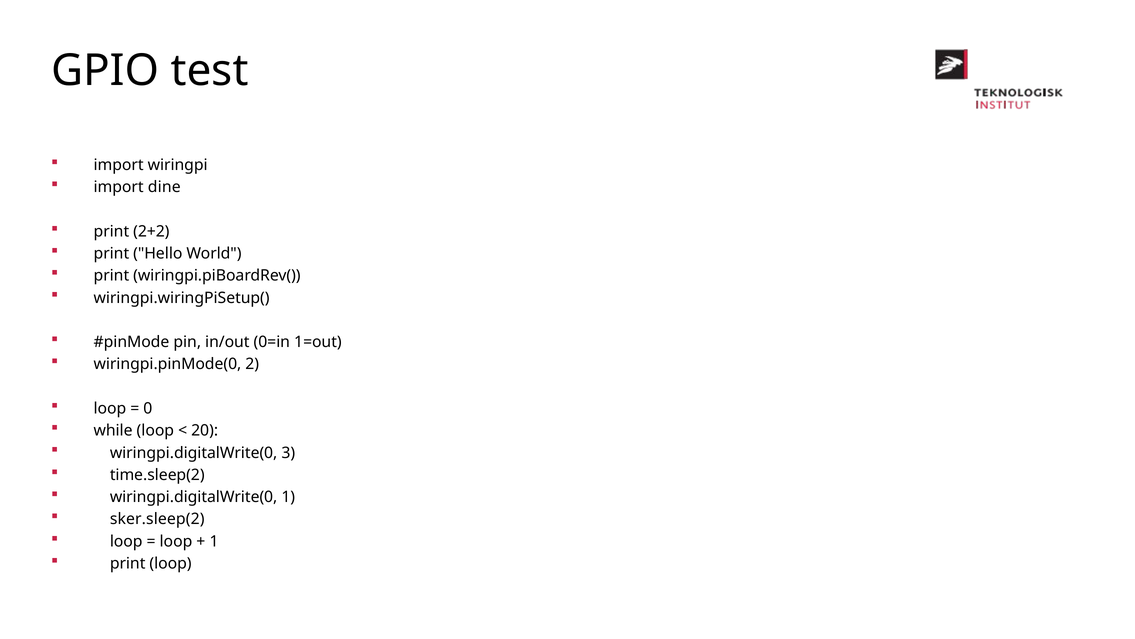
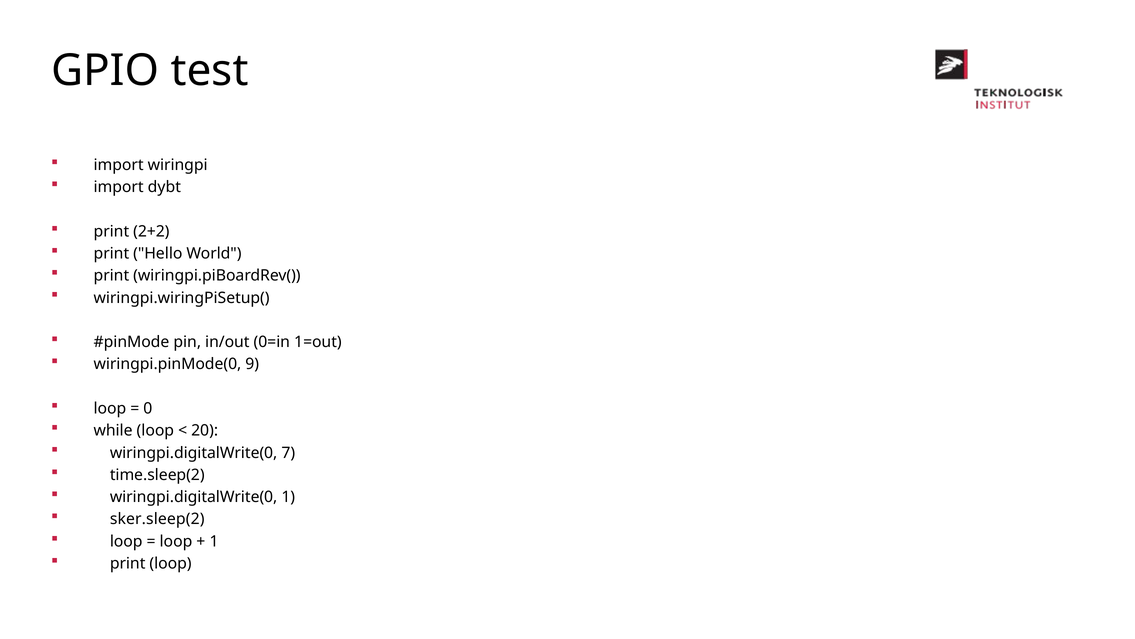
dine: dine -> dybt
2: 2 -> 9
3: 3 -> 7
